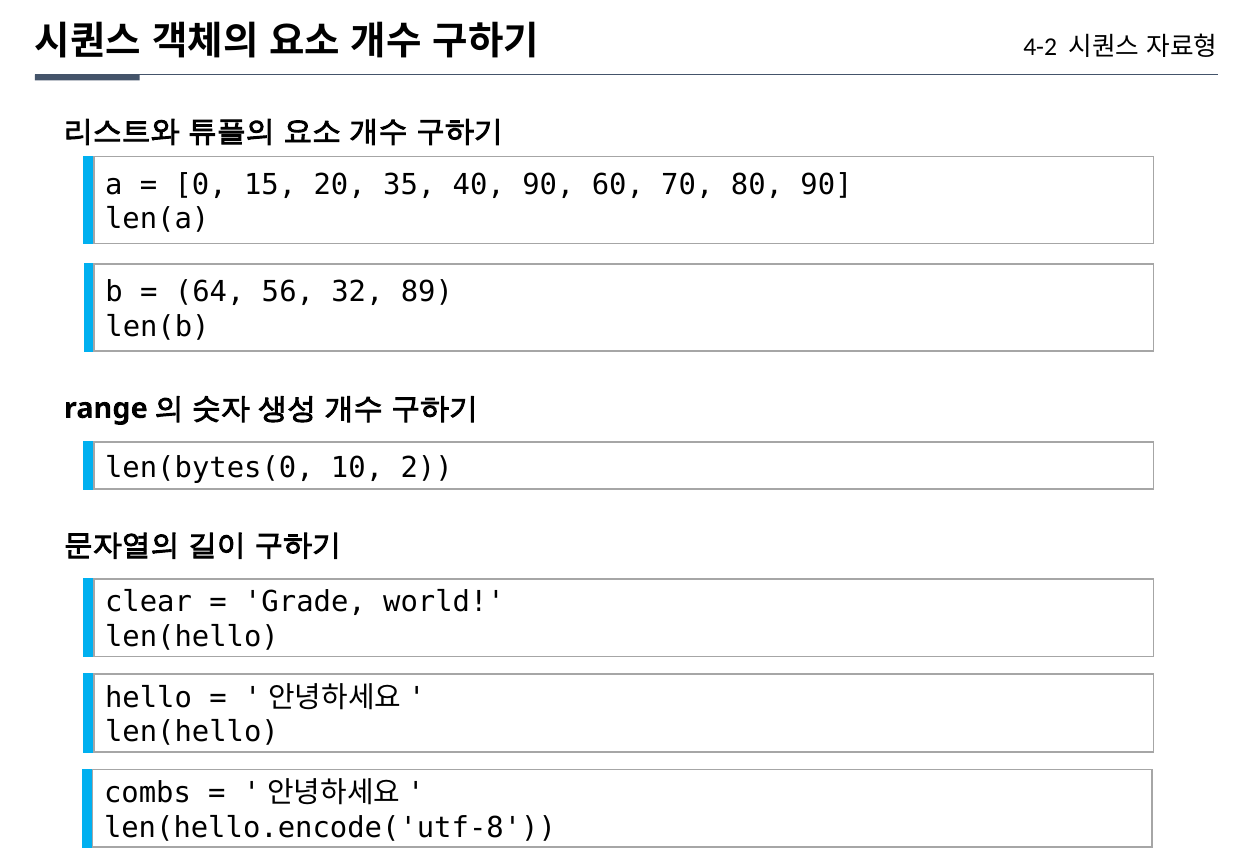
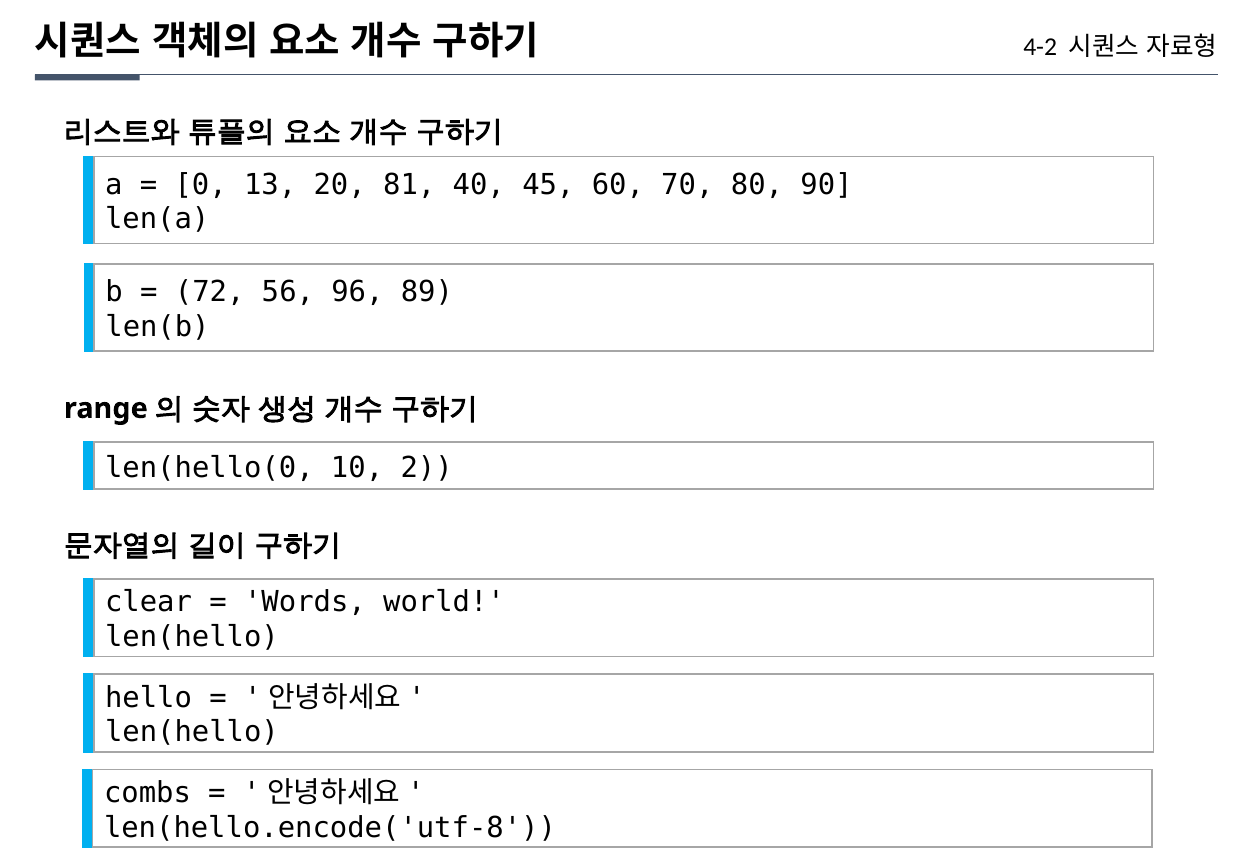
15: 15 -> 13
35: 35 -> 81
40 90: 90 -> 45
64: 64 -> 72
32: 32 -> 96
len(bytes(0: len(bytes(0 -> len(hello(0
Grade: Grade -> Words
